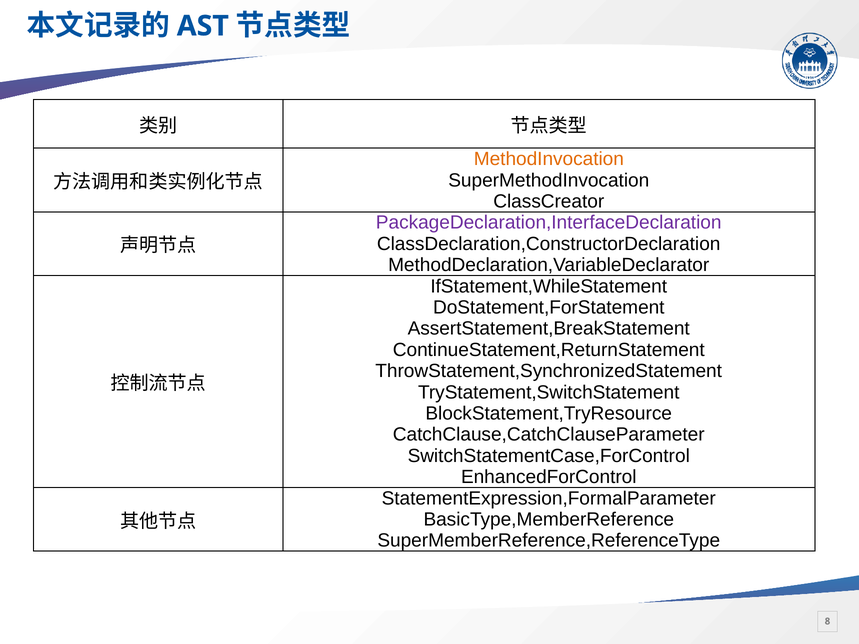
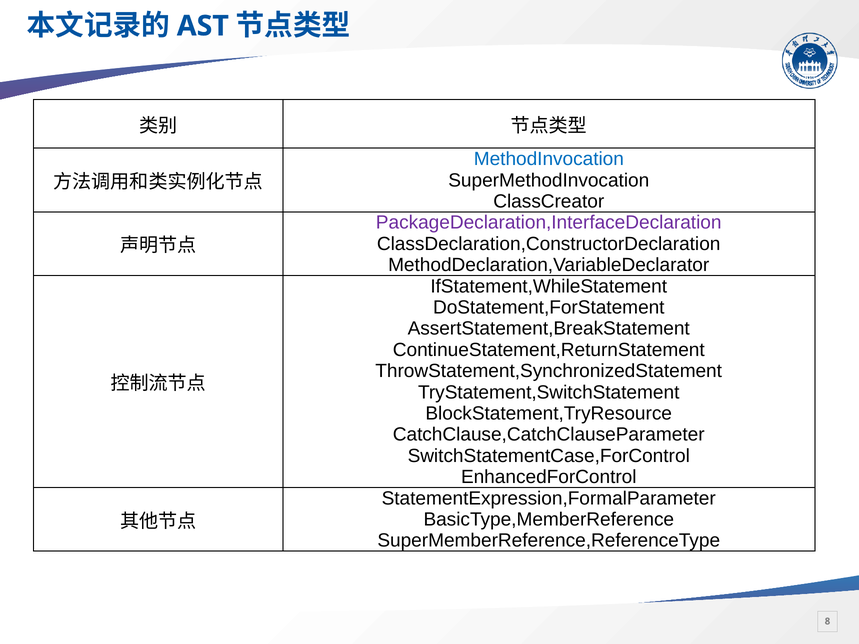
MethodInvocation colour: orange -> blue
